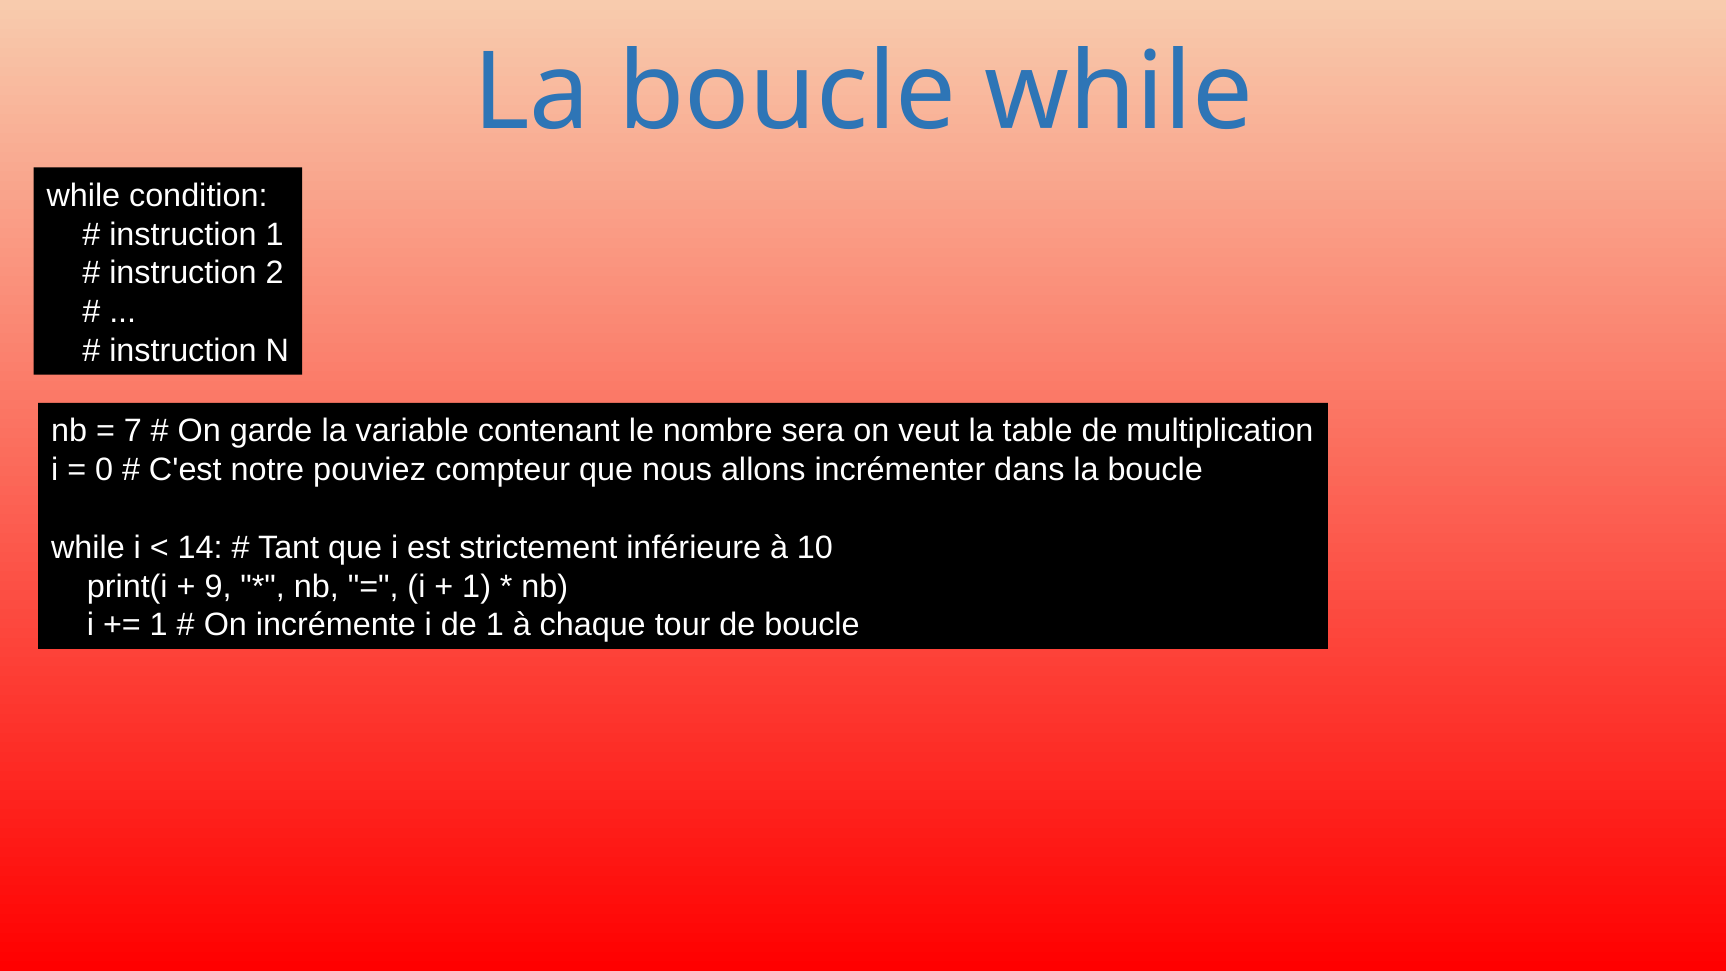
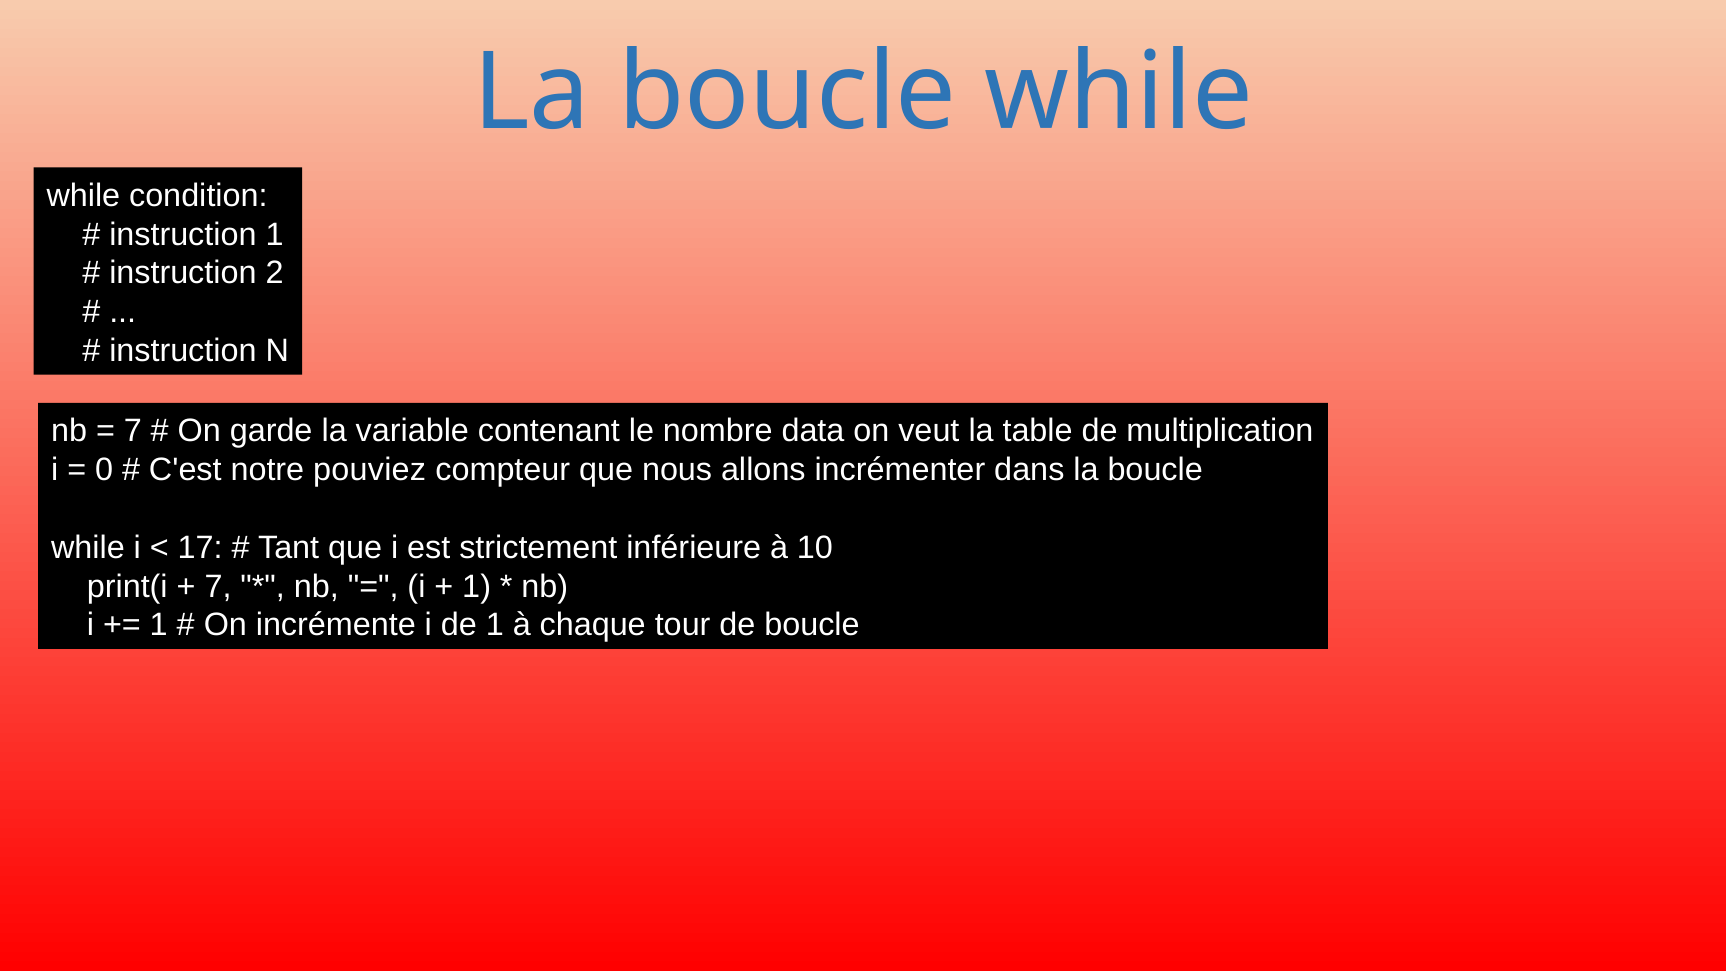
sera: sera -> data
14: 14 -> 17
9 at (218, 586): 9 -> 7
